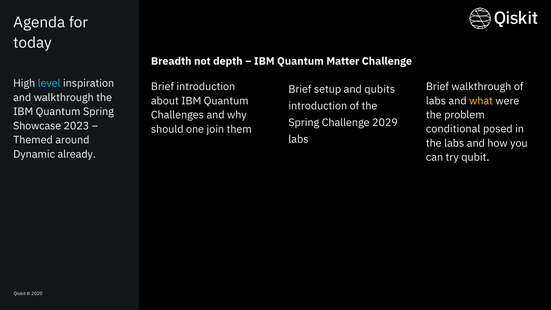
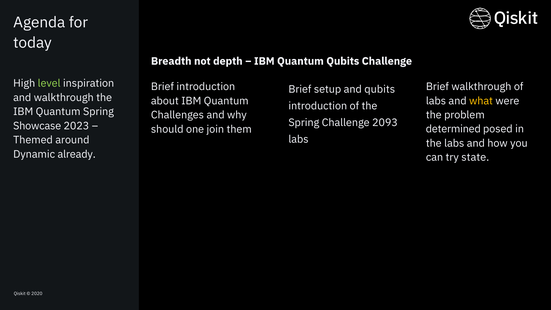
Quantum Matter: Matter -> Qubits
level colour: light blue -> light green
2029: 2029 -> 2093
conditional: conditional -> determined
qubit: qubit -> state
